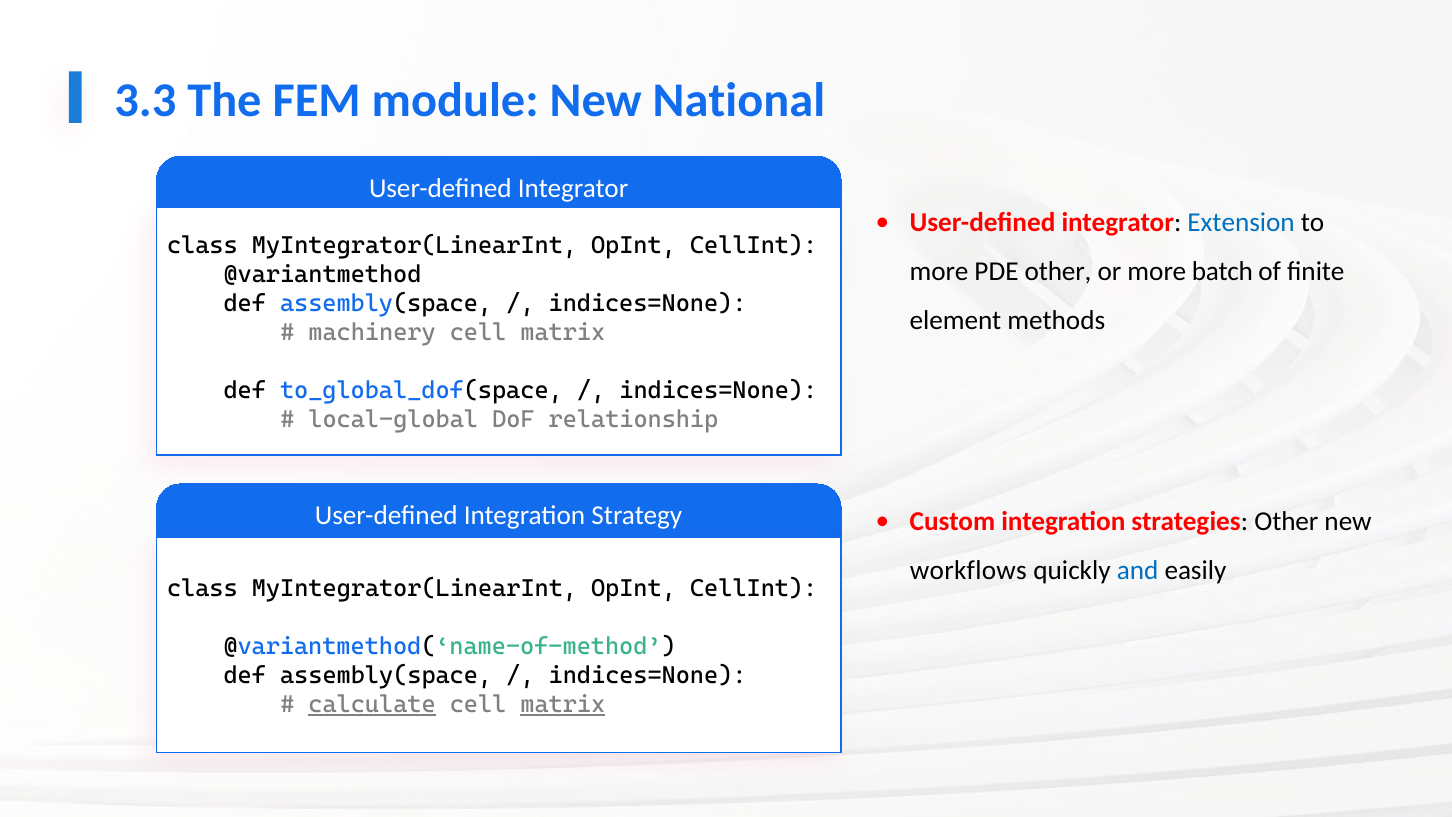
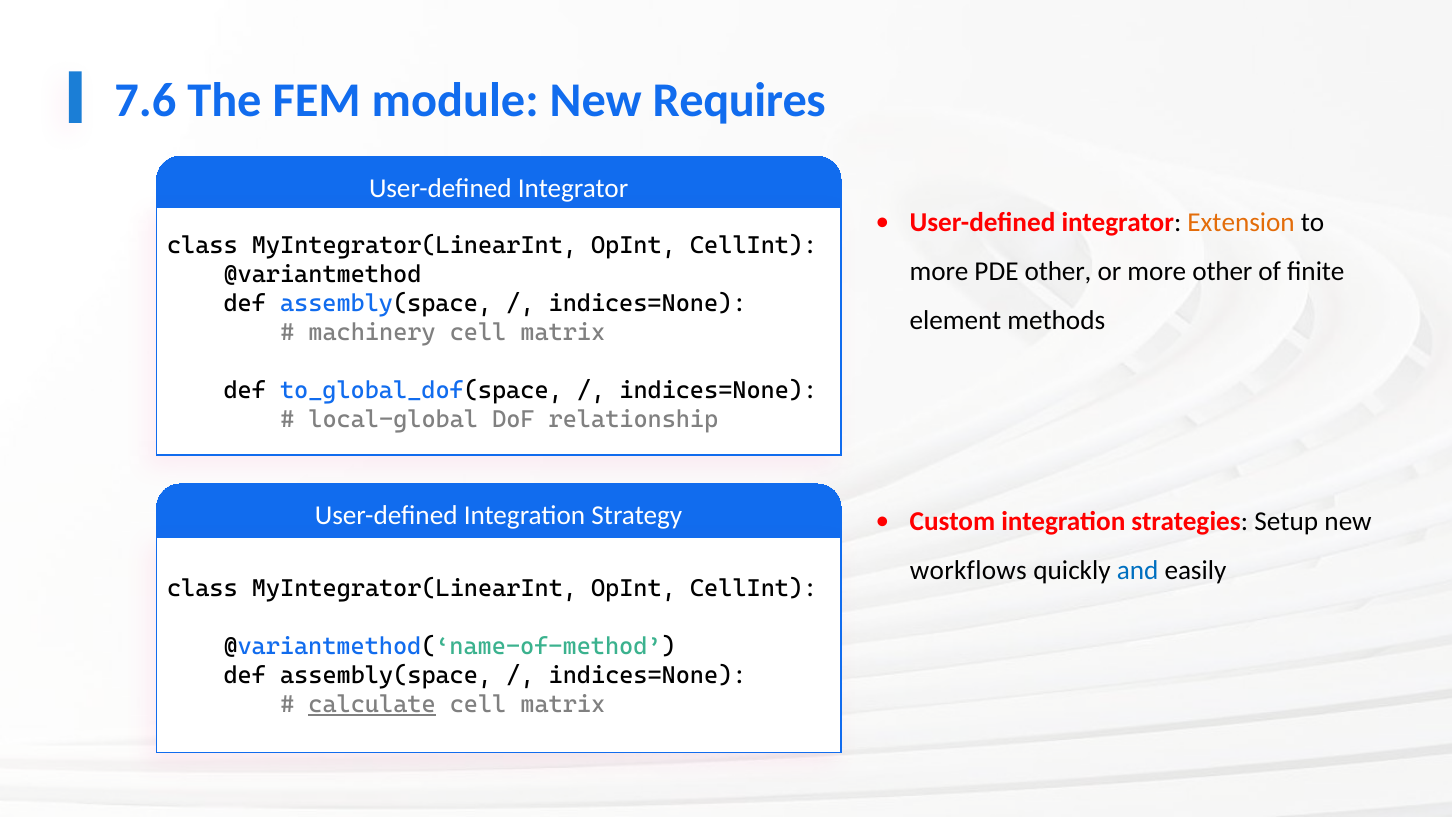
3.3: 3.3 -> 7.6
National: National -> Requires
Extension colour: blue -> orange
more batch: batch -> other
strategies Other: Other -> Setup
matrix at (563, 704) underline: present -> none
